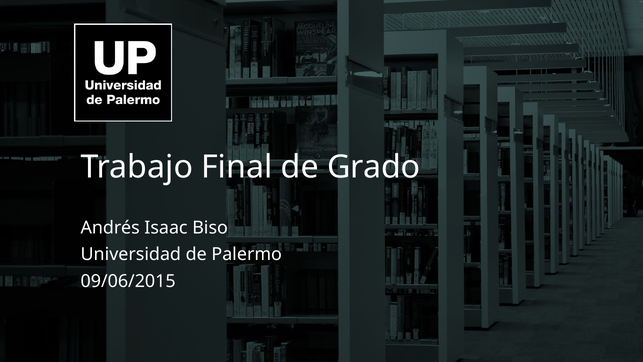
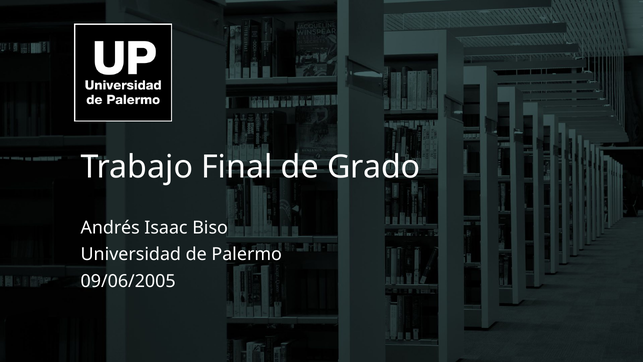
09/06/2015: 09/06/2015 -> 09/06/2005
